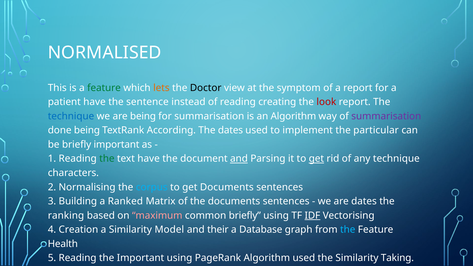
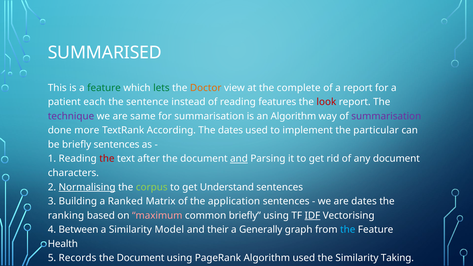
NORMALISED: NORMALISED -> SUMMARISED
lets colour: orange -> green
Doctor colour: black -> orange
symptom: symptom -> complete
patient have: have -> each
reading creating: creating -> features
technique at (71, 116) colour: blue -> purple
are being: being -> same
done being: being -> more
briefly important: important -> sentences
the at (107, 159) colour: green -> red
text have: have -> after
get at (316, 159) underline: present -> none
any technique: technique -> document
Normalising underline: none -> present
corpus colour: light blue -> light green
get Documents: Documents -> Understand
the documents: documents -> application
Creation: Creation -> Between
Database: Database -> Generally
5 Reading: Reading -> Records
Important at (141, 258): Important -> Document
